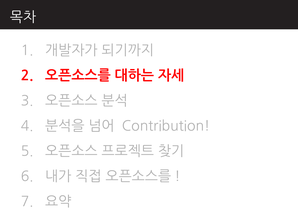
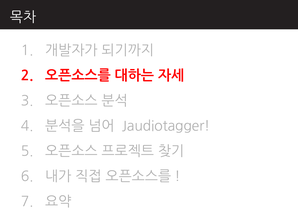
Contribution: Contribution -> Jaudiotagger
